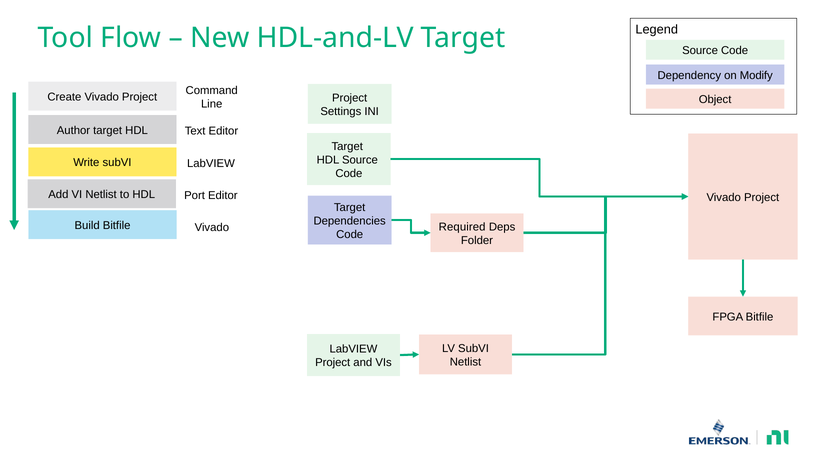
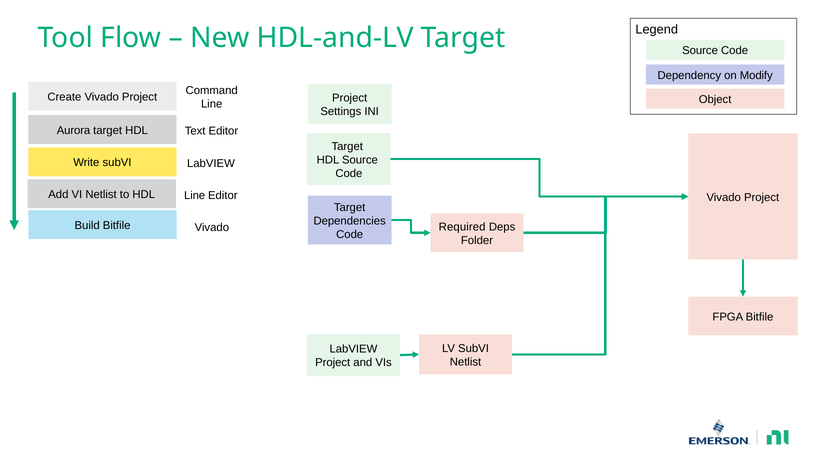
Author: Author -> Aurora
HDL Port: Port -> Line
